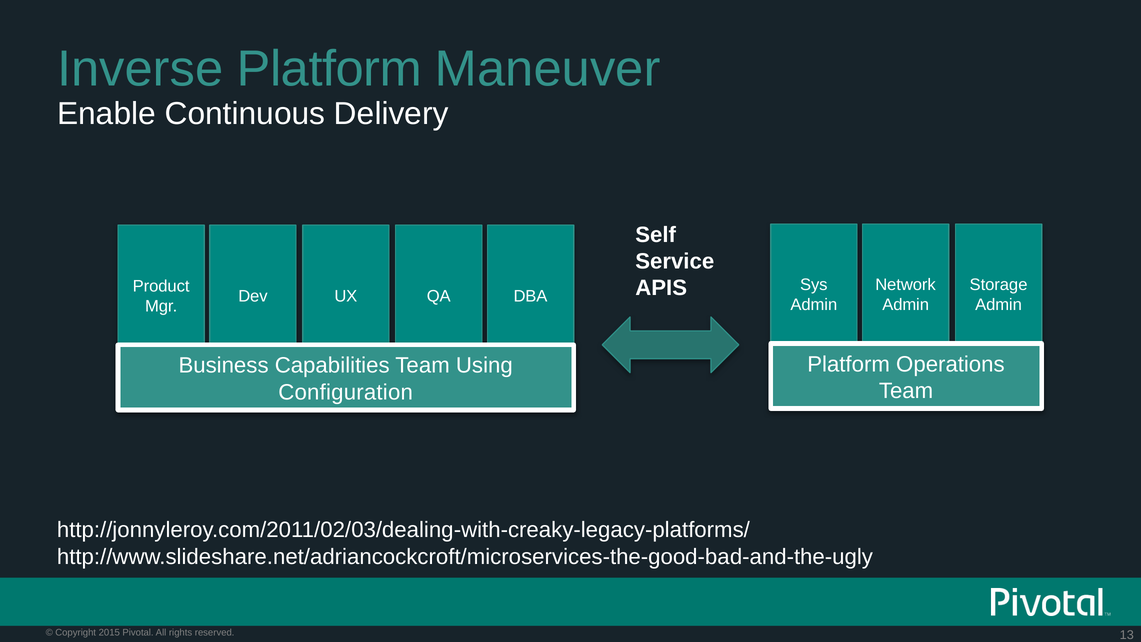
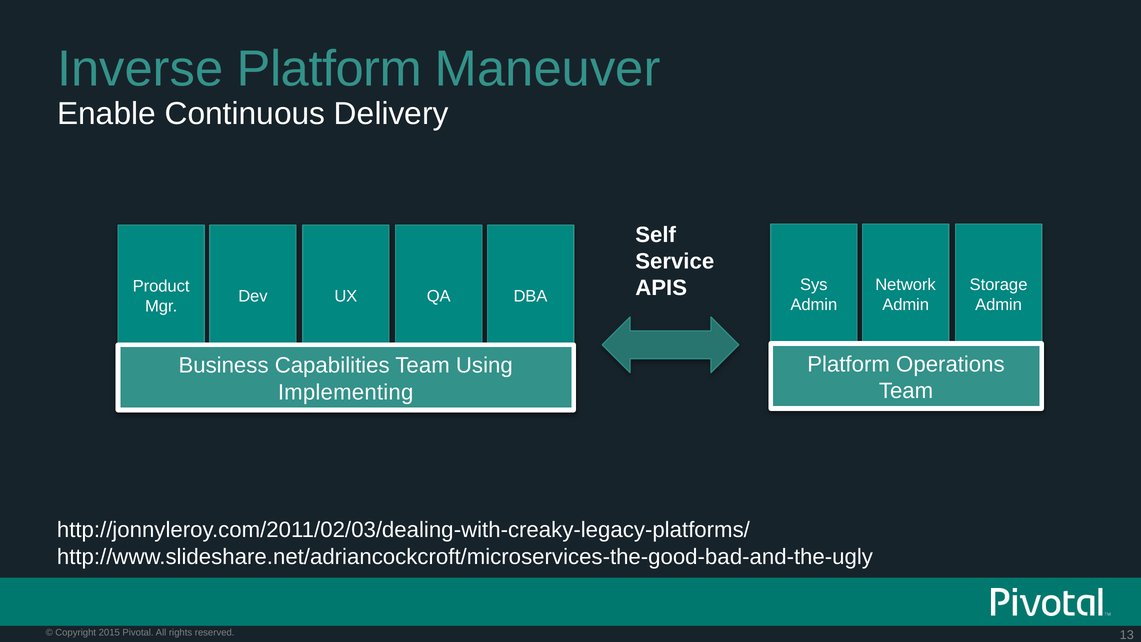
Configuration: Configuration -> Implementing
